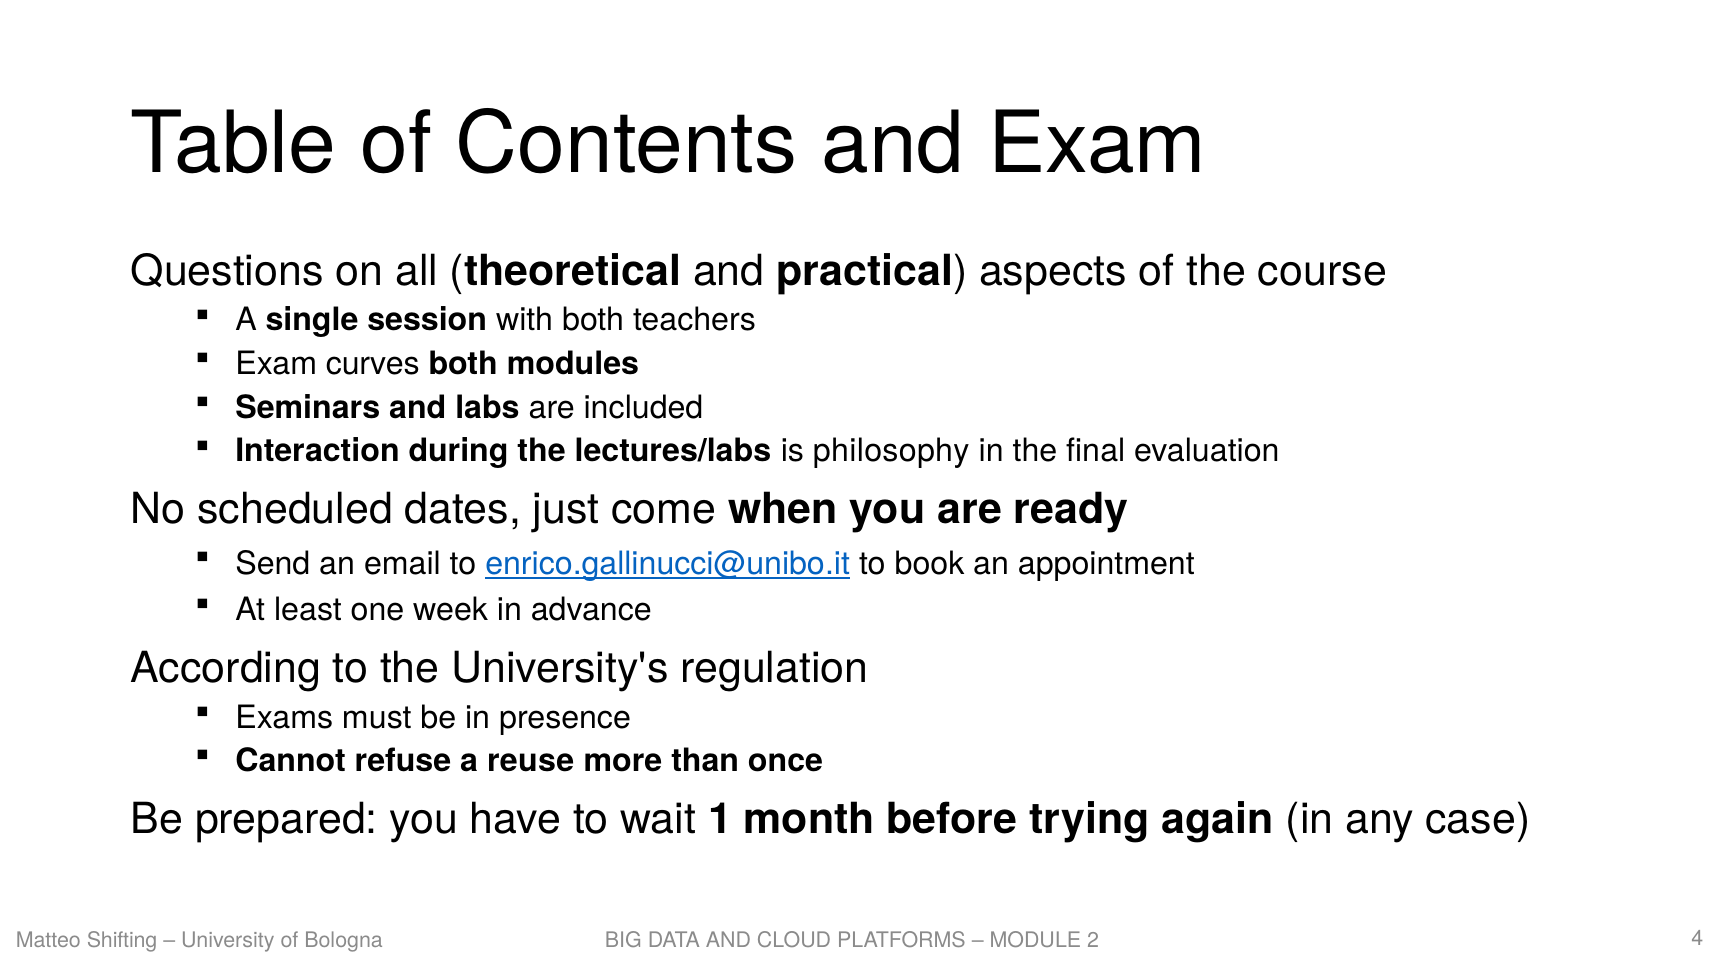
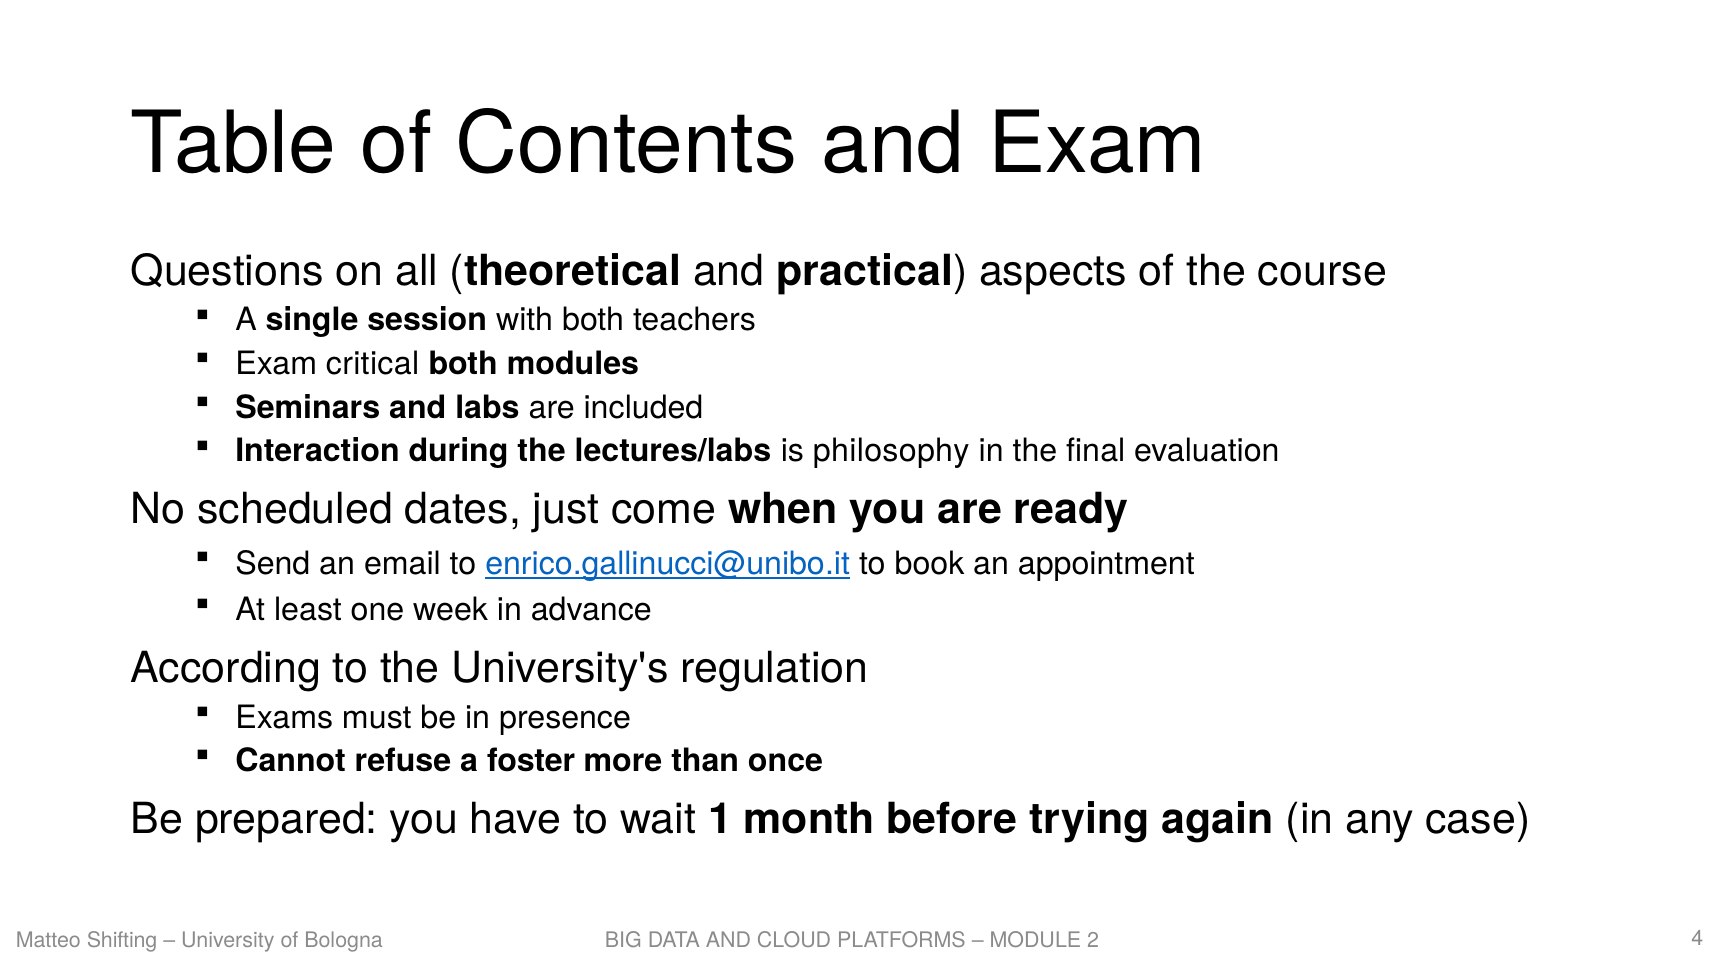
curves: curves -> critical
reuse: reuse -> foster
